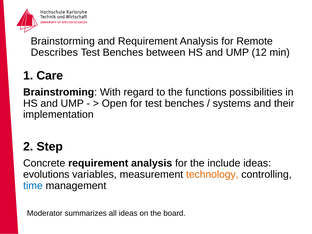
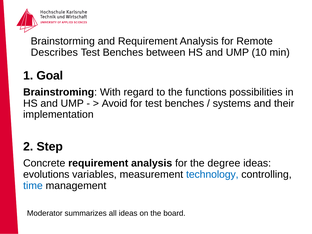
12: 12 -> 10
Care: Care -> Goal
Open: Open -> Avoid
include: include -> degree
technology colour: orange -> blue
